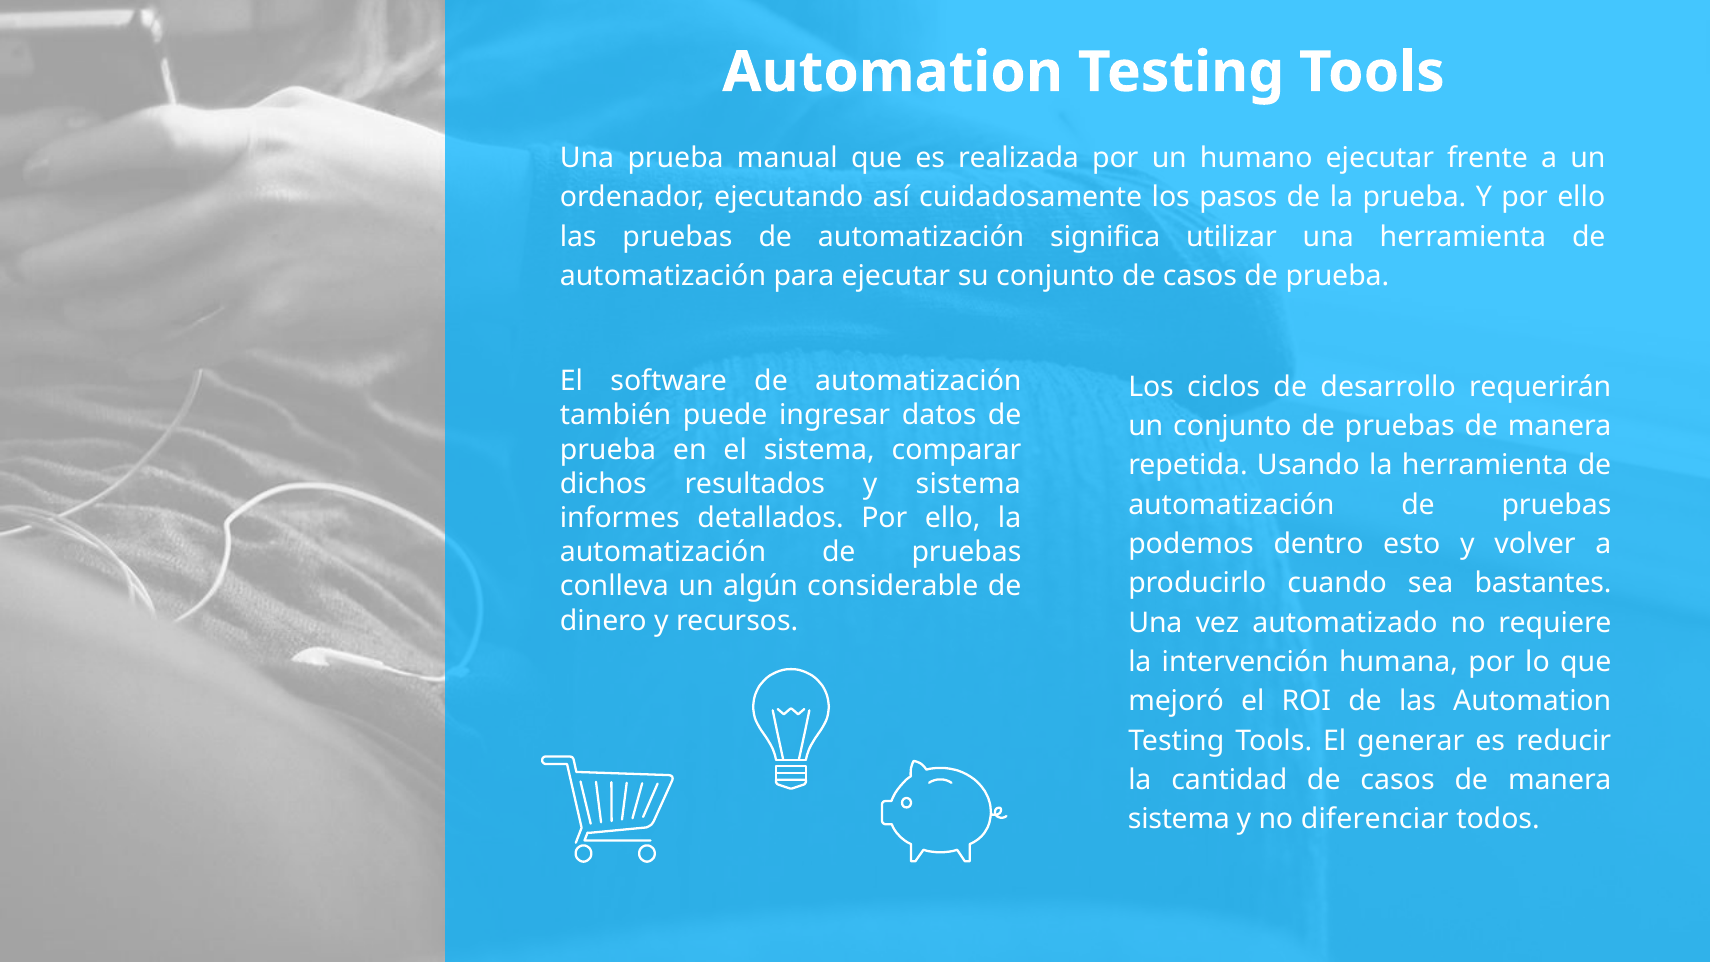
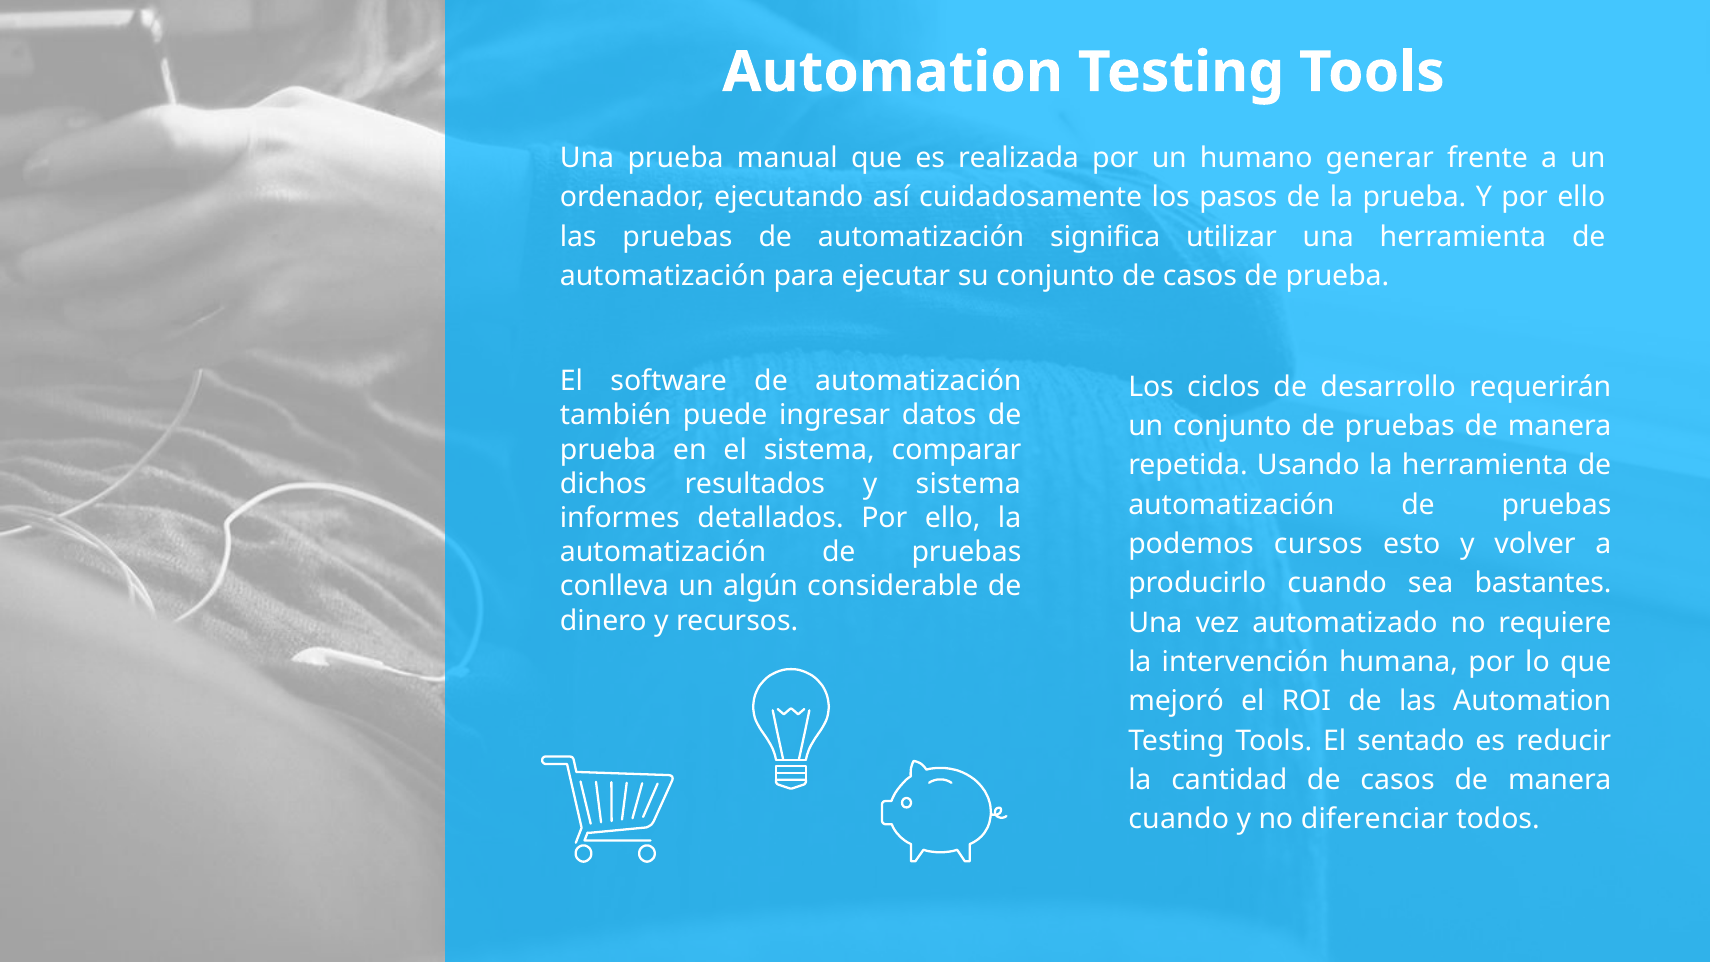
humano ejecutar: ejecutar -> generar
dentro: dentro -> cursos
generar: generar -> sentado
sistema at (1179, 819): sistema -> cuando
